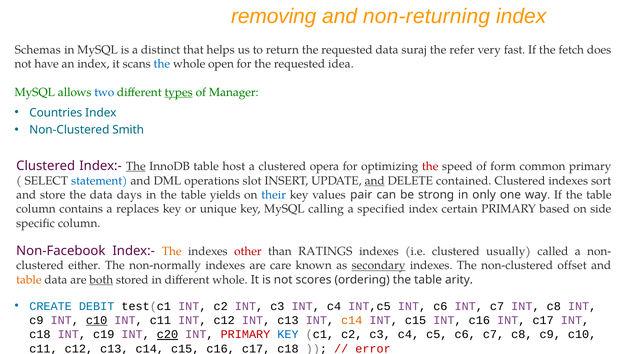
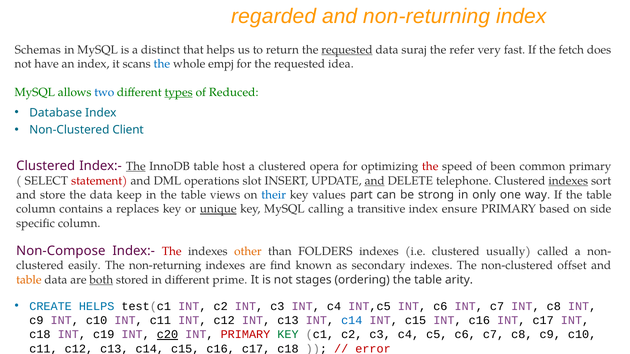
removing: removing -> regarded
requested at (347, 50) underline: none -> present
open: open -> empj
Manager: Manager -> Reduced
Countries: Countries -> Database
Smith: Smith -> Client
form: form -> been
statement colour: blue -> red
contained: contained -> telephone
indexes at (568, 181) underline: none -> present
days: days -> keep
yields: yields -> views
pair: pair -> part
unique underline: none -> present
specified: specified -> transitive
certain: certain -> ensure
Non-Facebook: Non-Facebook -> Non-Compose
The at (172, 251) colour: orange -> red
other colour: red -> orange
RATINGS: RATINGS -> FOLDERS
either: either -> easily
The non-normally: non-normally -> non-returning
care: care -> find
secondary underline: present -> none
different whole: whole -> prime
scores: scores -> stages
CREATE DEBIT: DEBIT -> HELPS
c10 at (97, 321) underline: present -> none
c14 at (352, 321) colour: orange -> blue
KEY at (288, 335) colour: blue -> green
